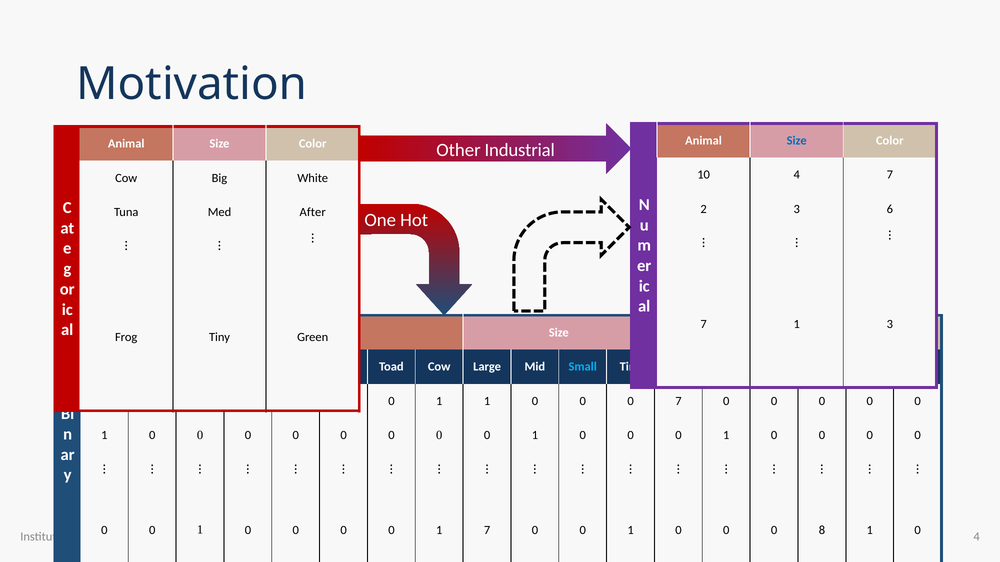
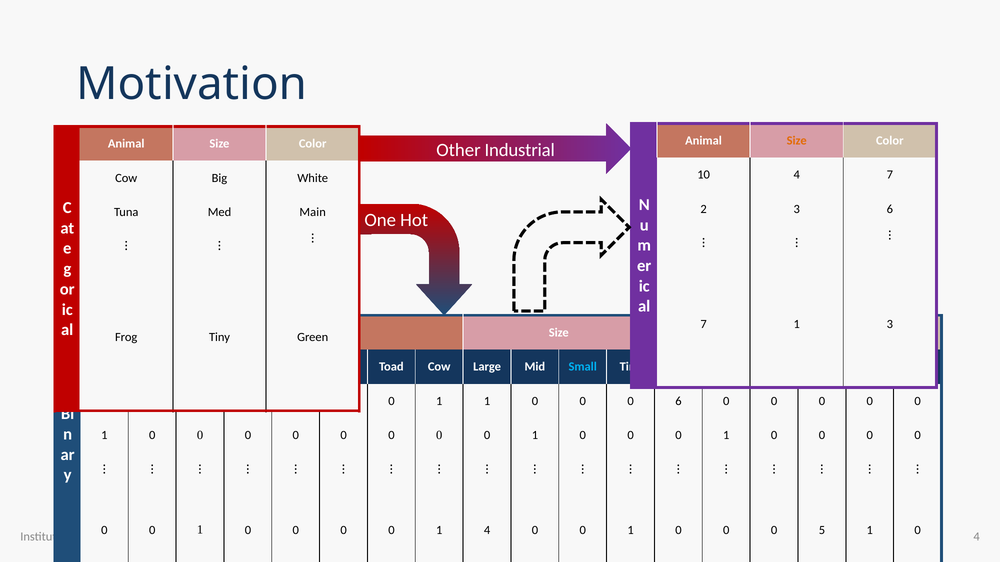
Size at (797, 141) colour: blue -> orange
After: After -> Main
0 7: 7 -> 6
1 7: 7 -> 4
8: 8 -> 5
